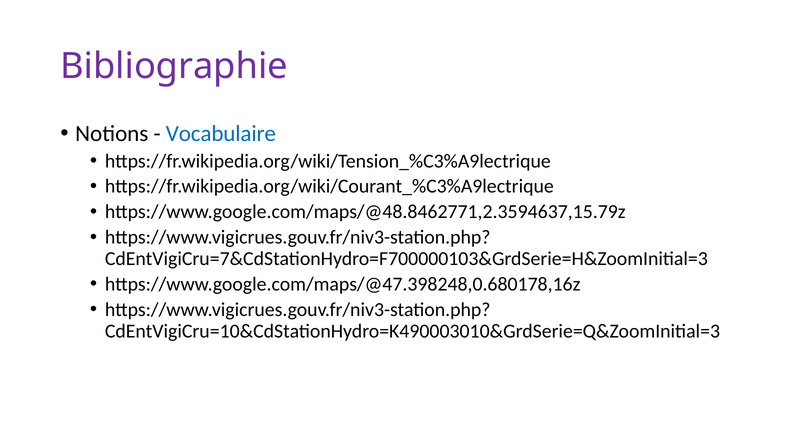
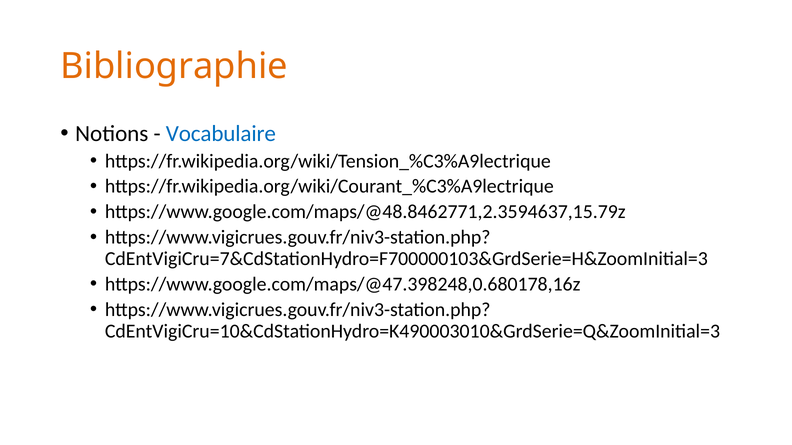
Bibliographie colour: purple -> orange
